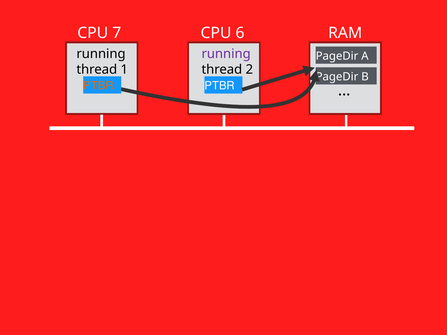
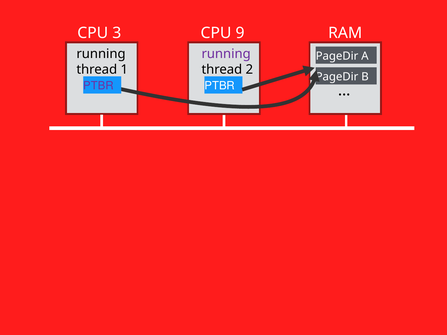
7: 7 -> 3
6: 6 -> 9
PTBR at (98, 86) colour: orange -> purple
